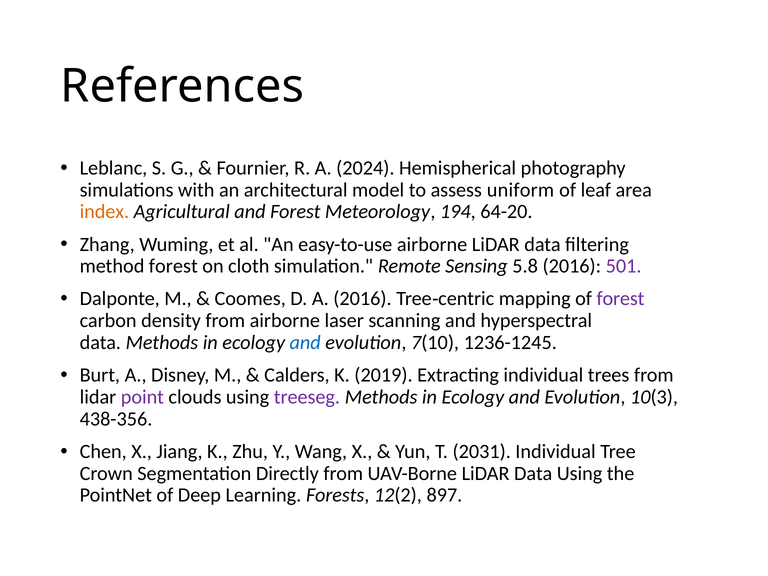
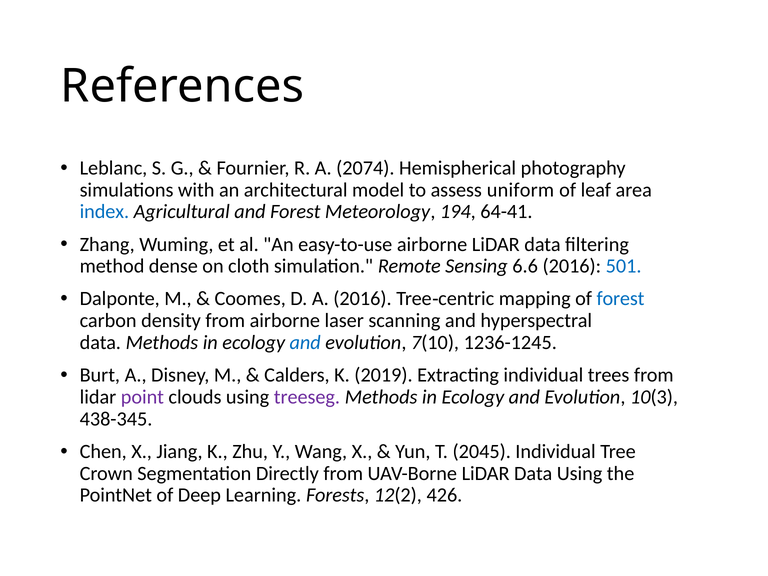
2024: 2024 -> 2074
index colour: orange -> blue
64-20: 64-20 -> 64-41
method forest: forest -> dense
5.8: 5.8 -> 6.6
501 colour: purple -> blue
forest at (620, 299) colour: purple -> blue
438-356: 438-356 -> 438-345
2031: 2031 -> 2045
897: 897 -> 426
